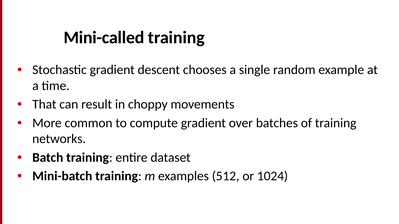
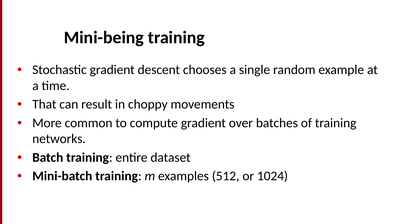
Mini-called: Mini-called -> Mini-being
